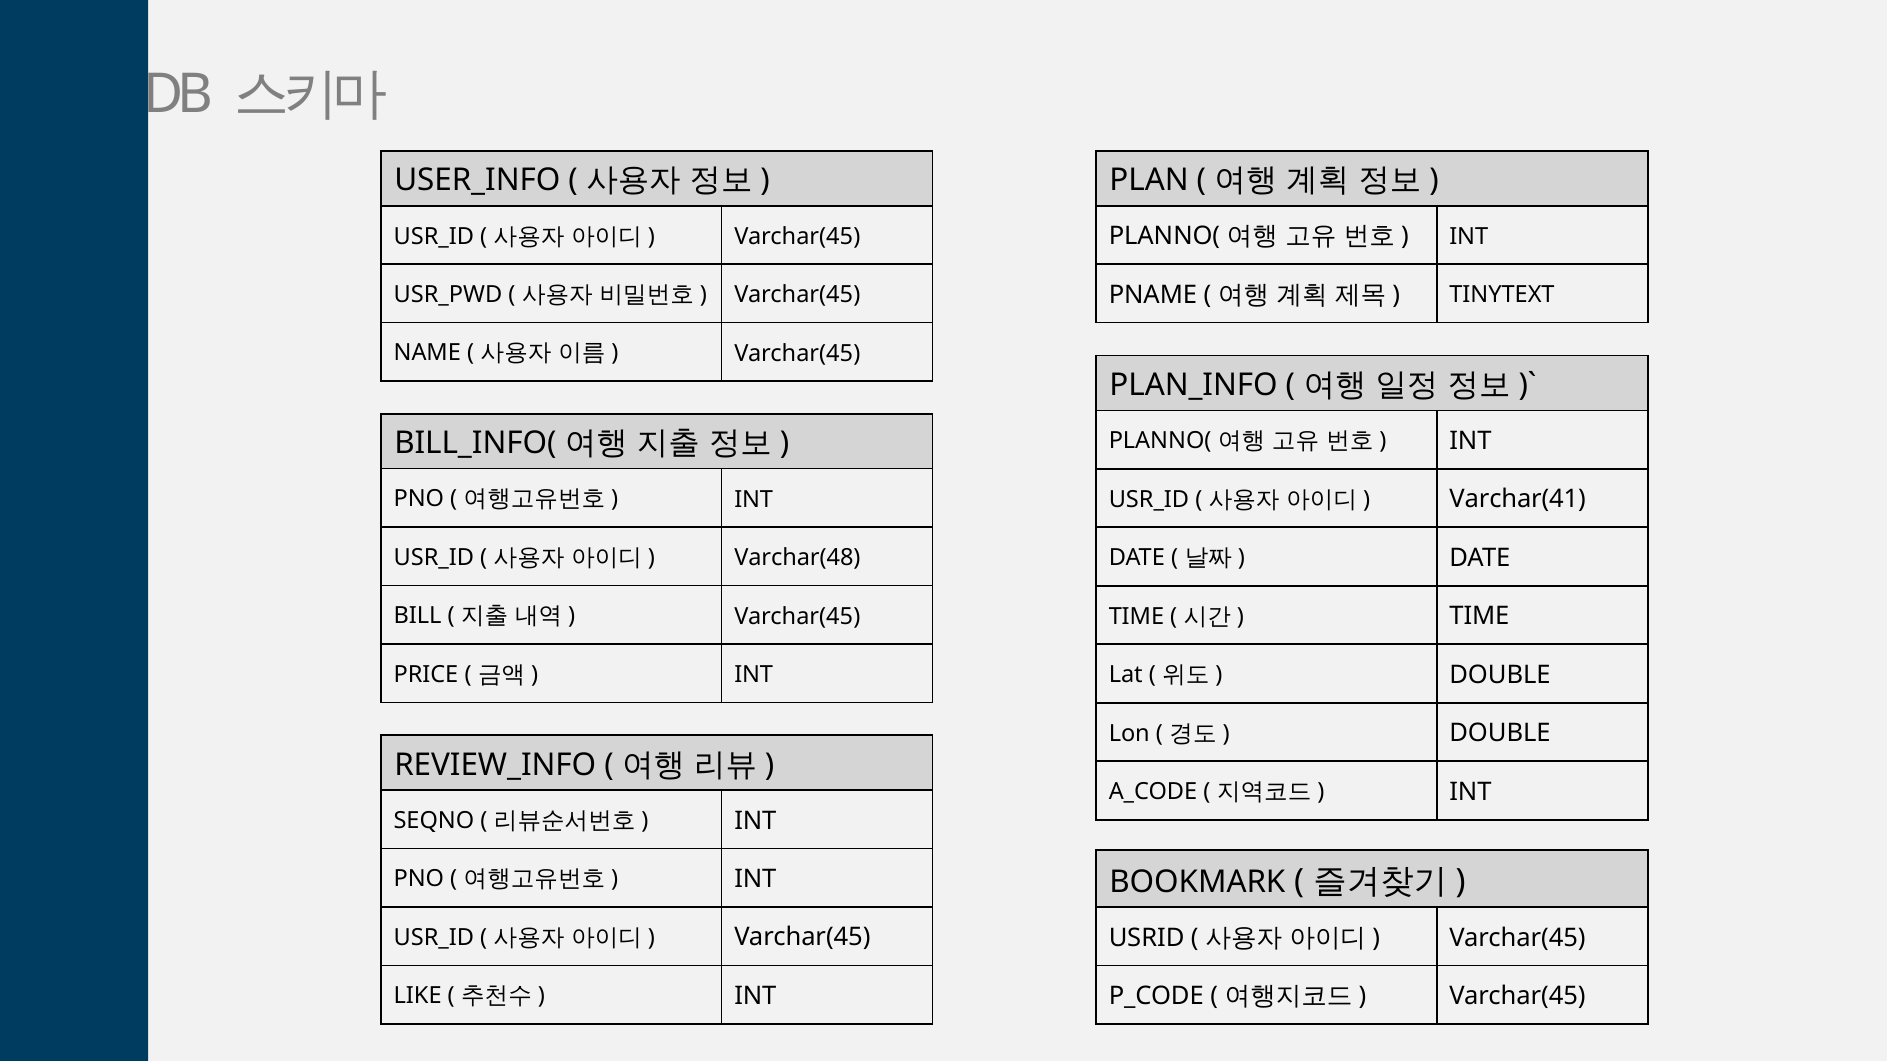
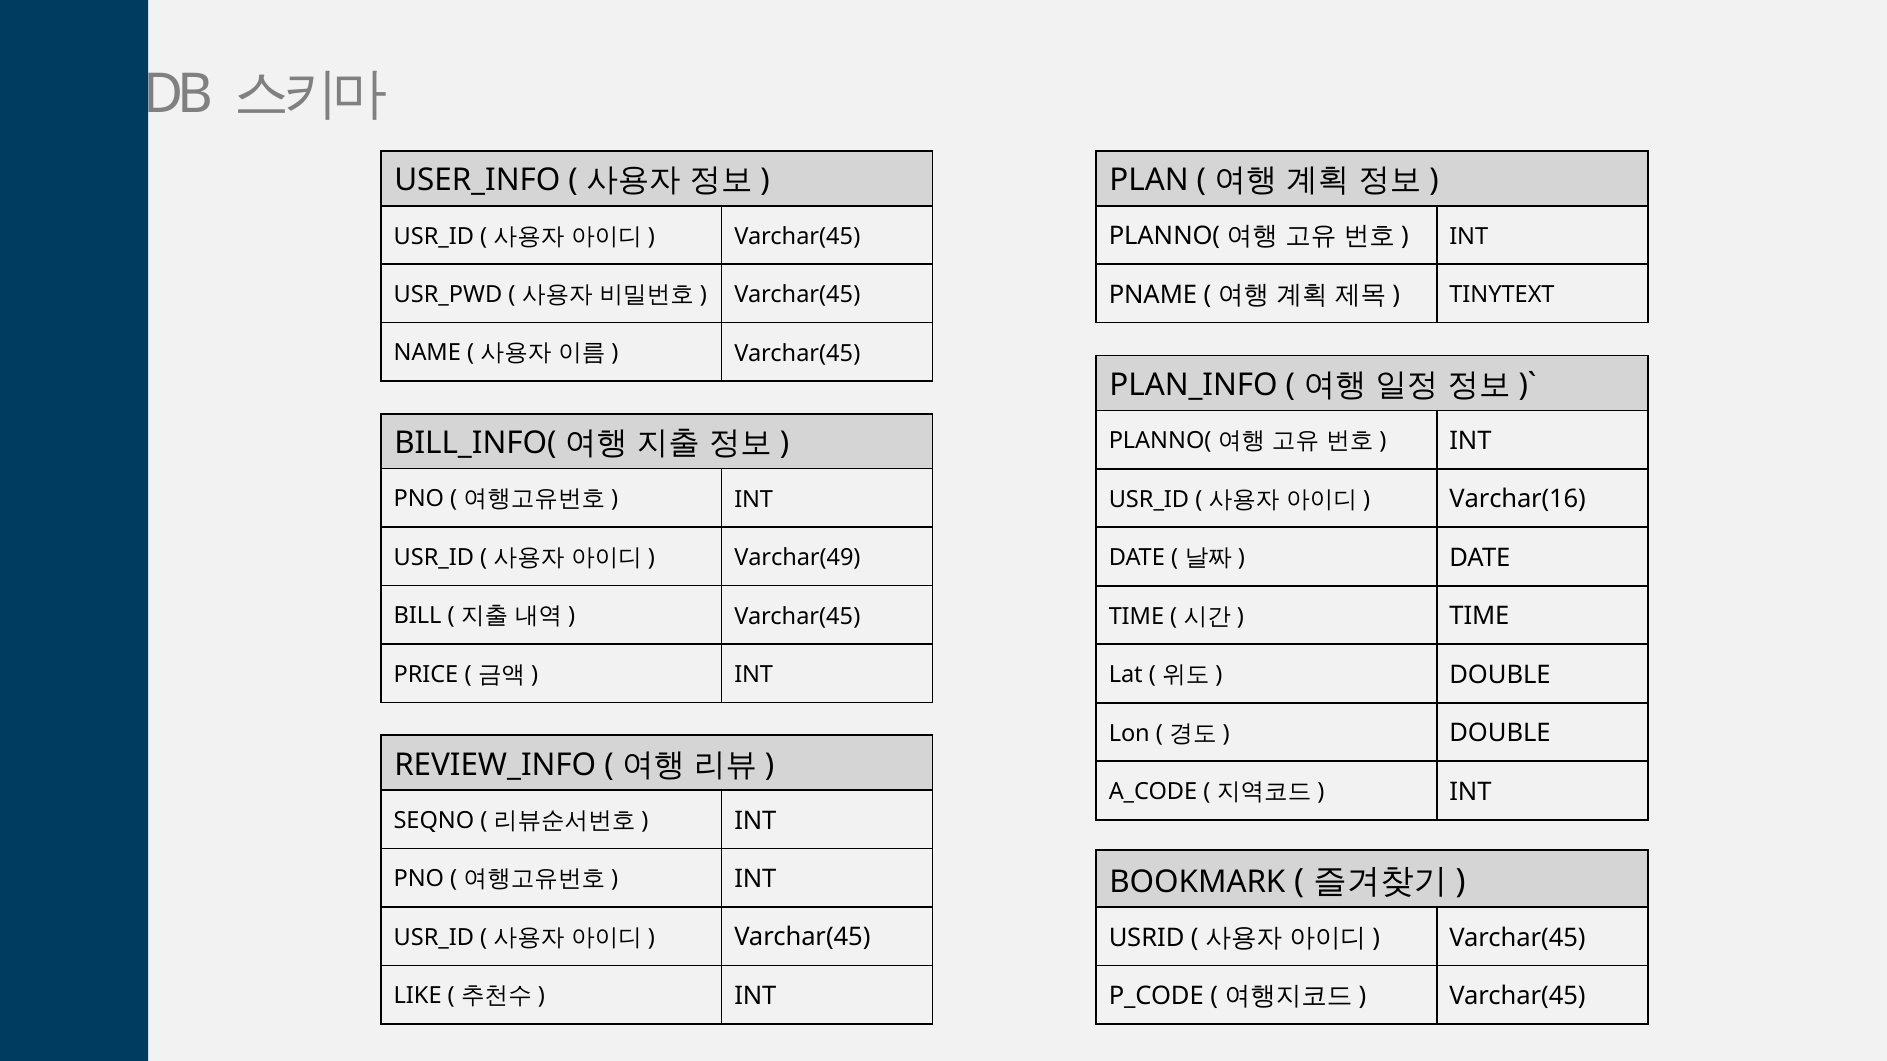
Varchar(41: Varchar(41 -> Varchar(16
Varchar(48: Varchar(48 -> Varchar(49
